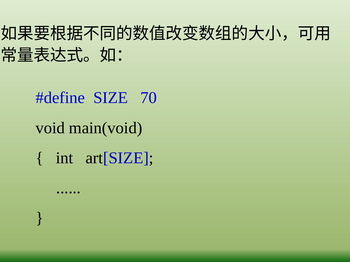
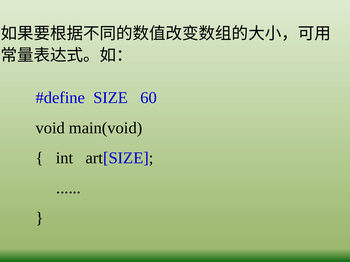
70: 70 -> 60
